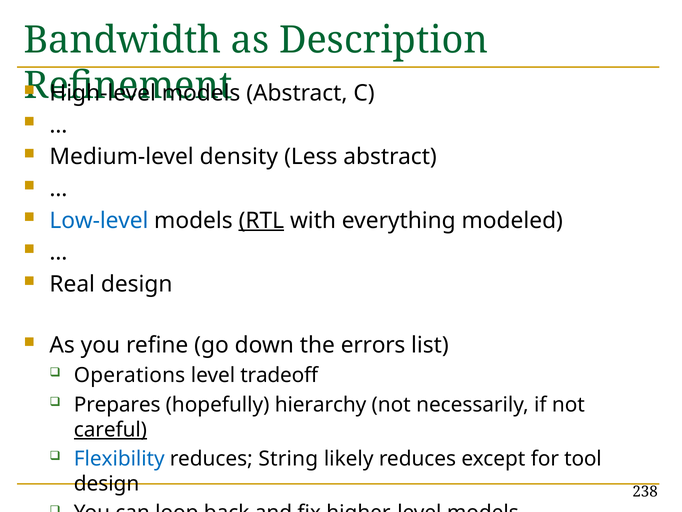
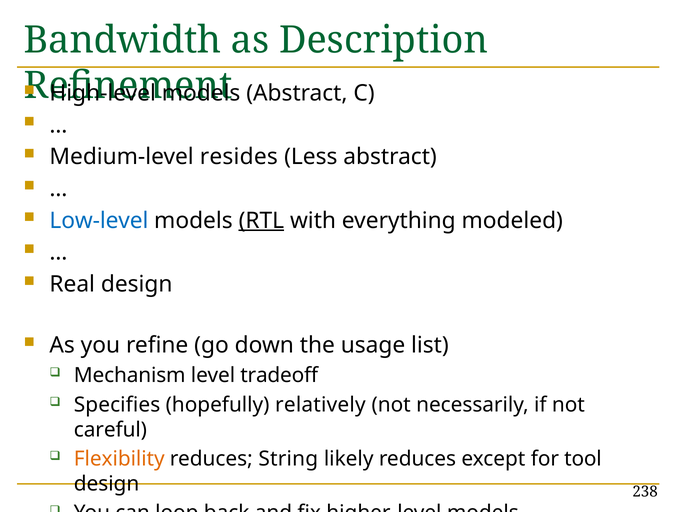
density: density -> resides
errors: errors -> usage
Operations: Operations -> Mechanism
Prepares: Prepares -> Specifies
hierarchy: hierarchy -> relatively
careful underline: present -> none
Flexibility colour: blue -> orange
